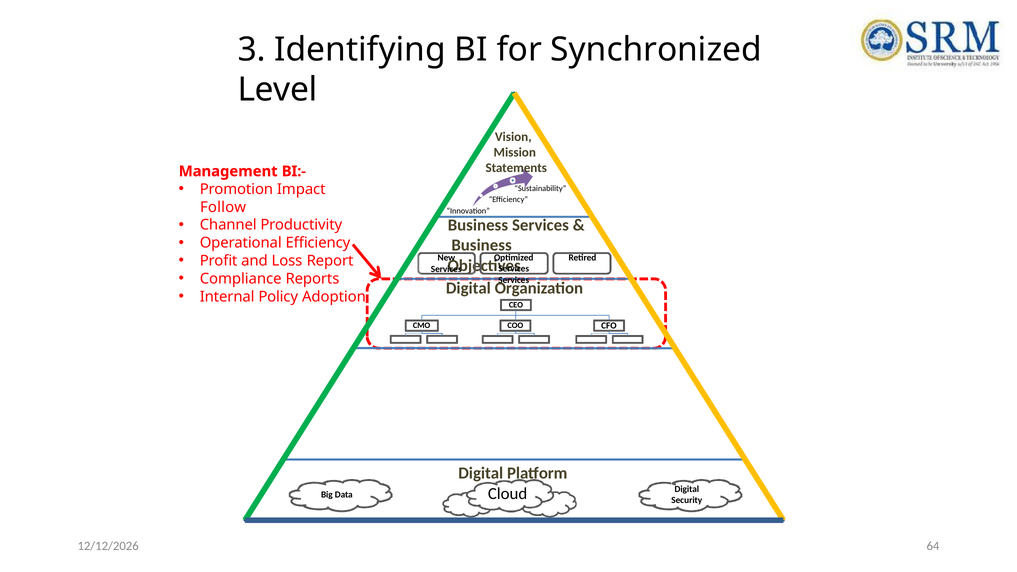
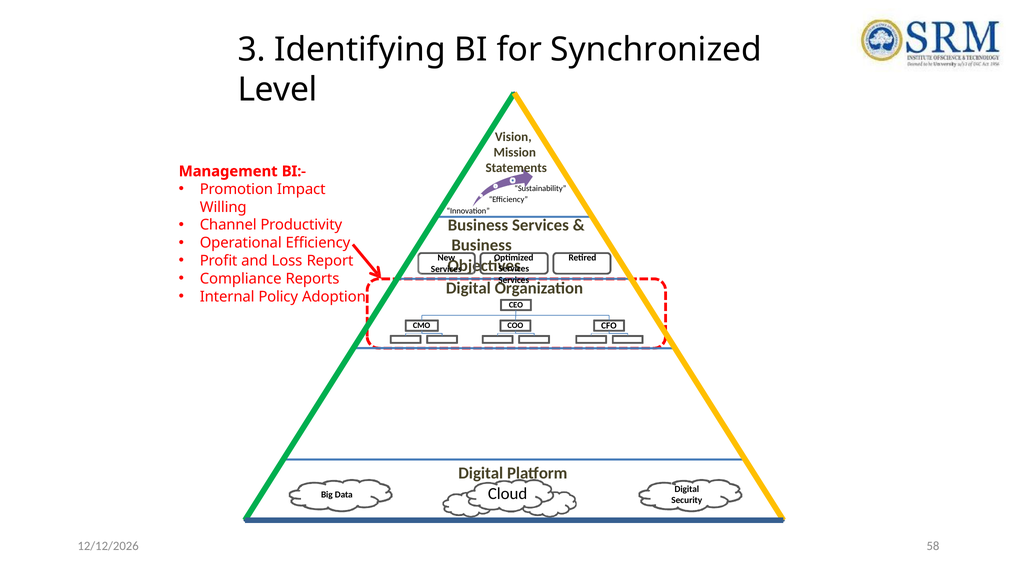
Follow: Follow -> Willing
64: 64 -> 58
